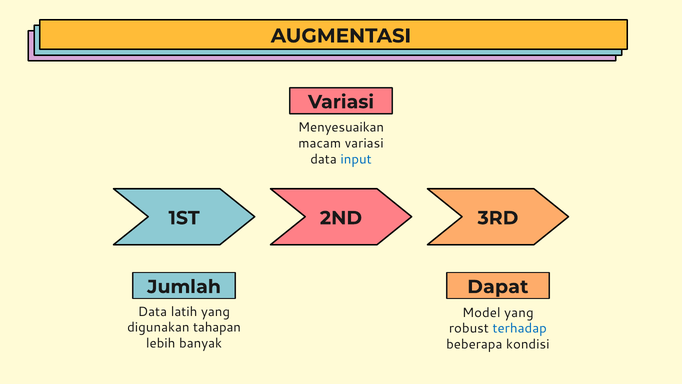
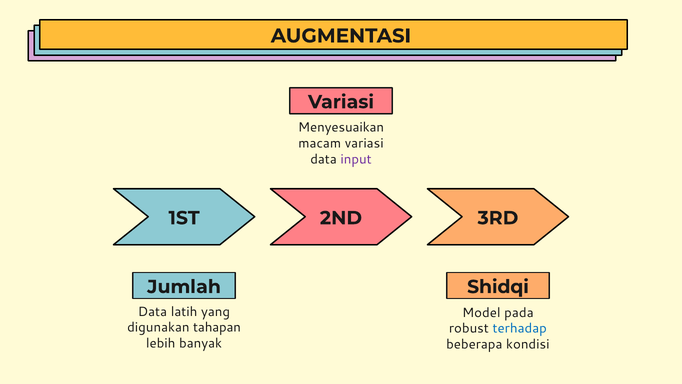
input colour: blue -> purple
Dapat: Dapat -> Shidqi
Model yang: yang -> pada
